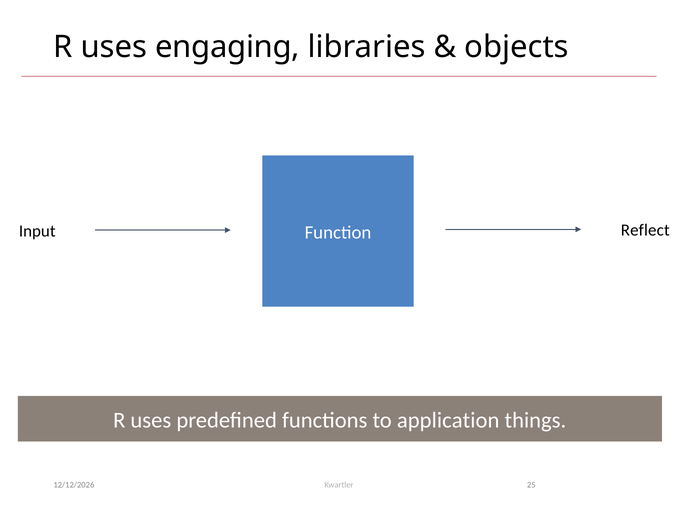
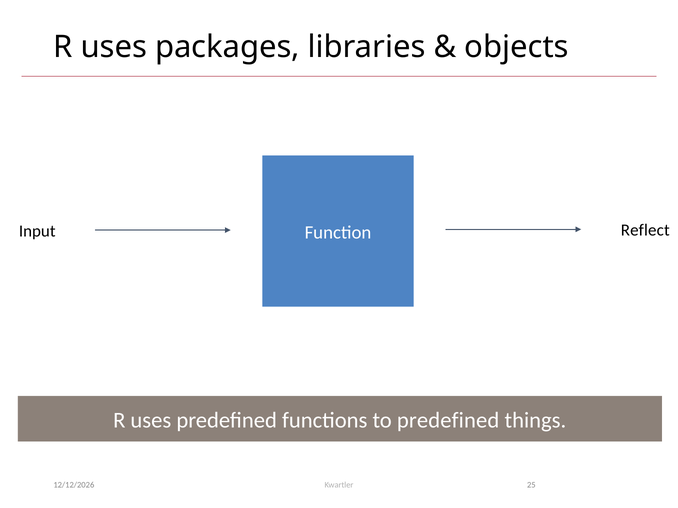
engaging: engaging -> packages
to application: application -> predefined
